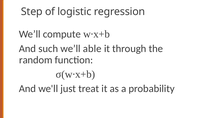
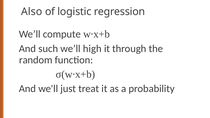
Step: Step -> Also
able: able -> high
